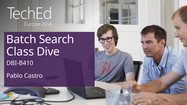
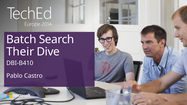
Class: Class -> Their
